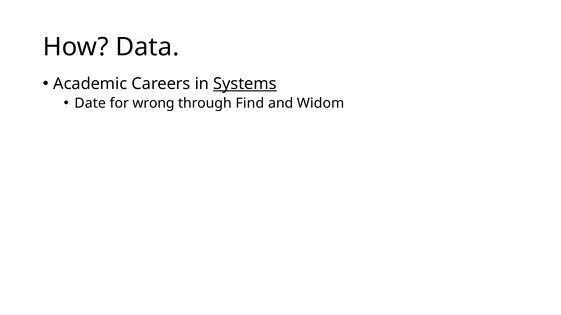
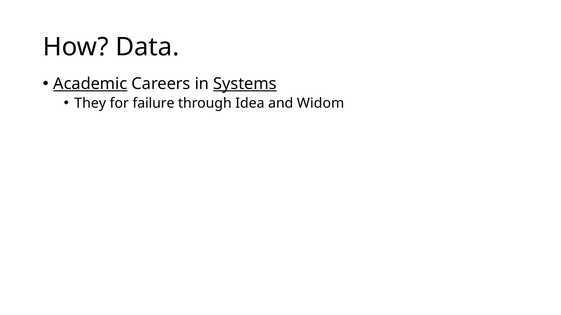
Academic underline: none -> present
Date: Date -> They
wrong: wrong -> failure
Find: Find -> Idea
